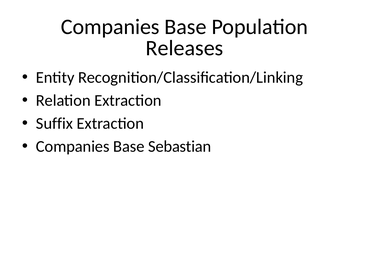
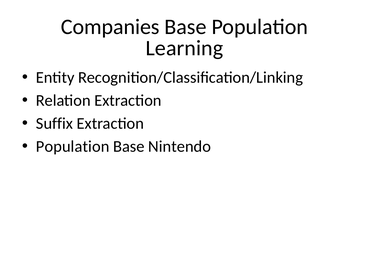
Releases: Releases -> Learning
Companies at (73, 146): Companies -> Population
Sebastian: Sebastian -> Nintendo
